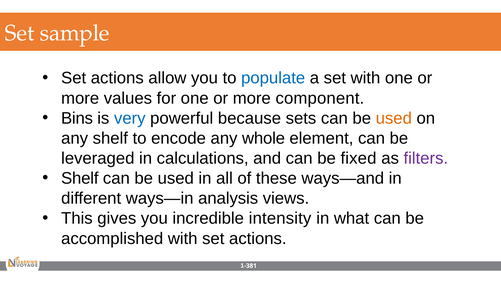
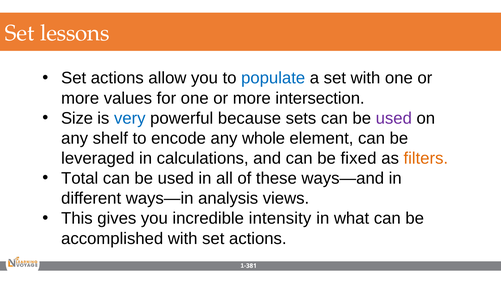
sample: sample -> lessons
component: component -> intersection
Bins: Bins -> Size
used at (394, 118) colour: orange -> purple
filters colour: purple -> orange
Shelf at (80, 178): Shelf -> Total
